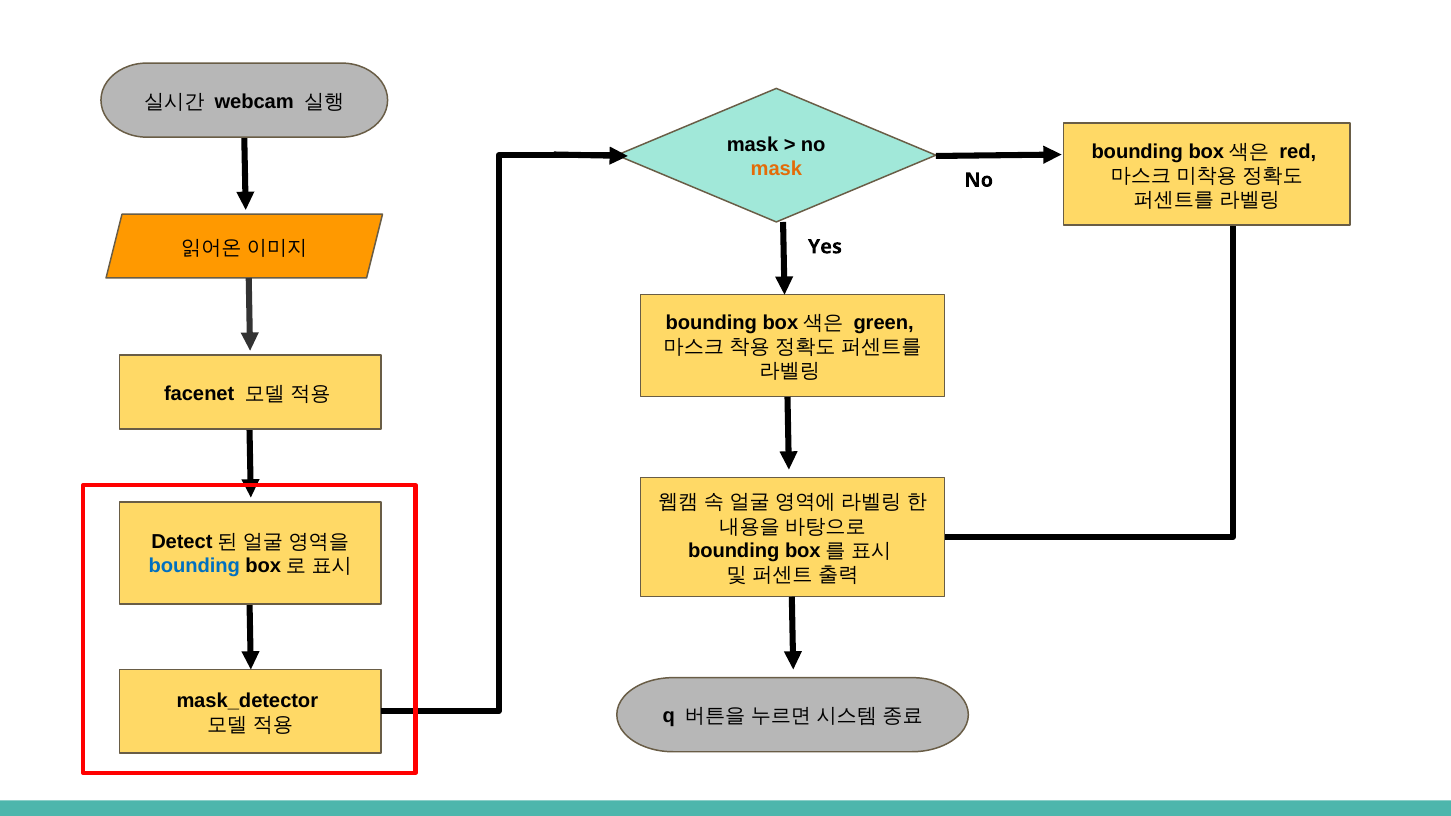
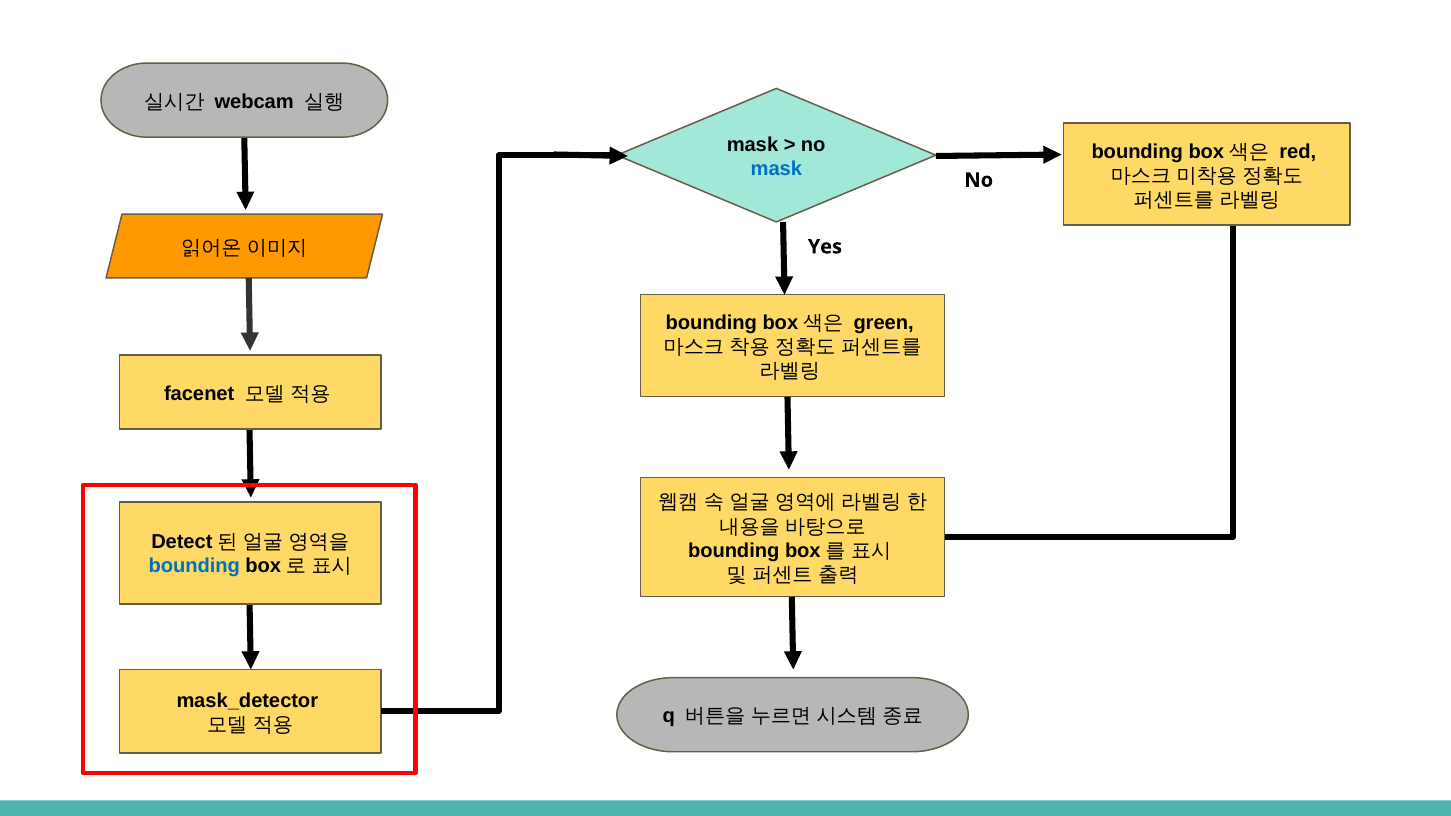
mask at (776, 169) colour: orange -> blue
